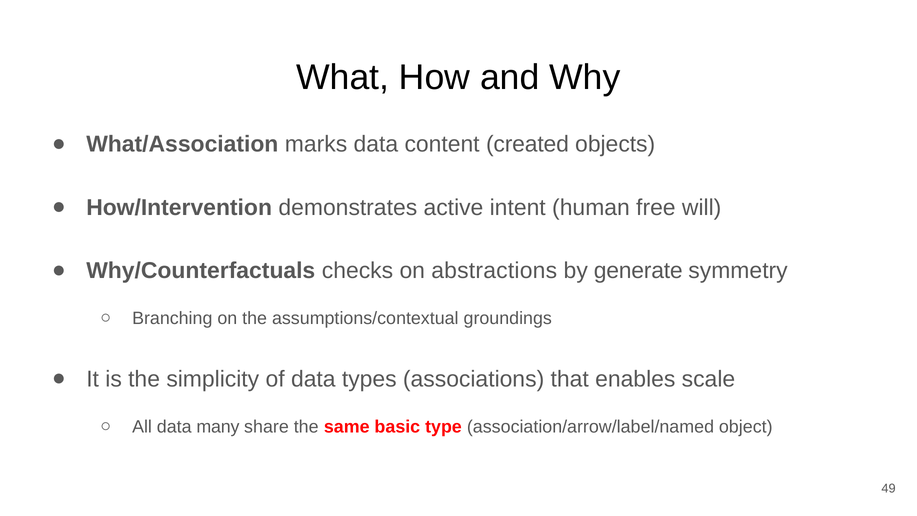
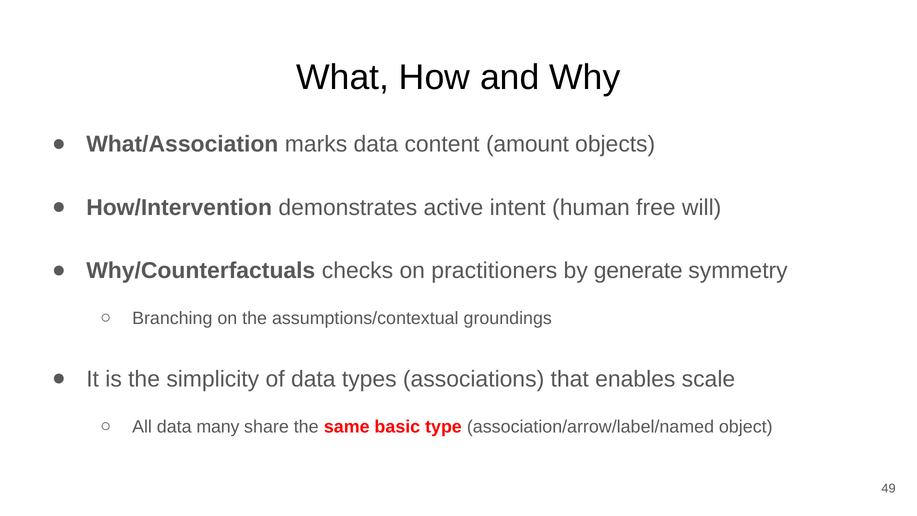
created: created -> amount
abstractions: abstractions -> practitioners
